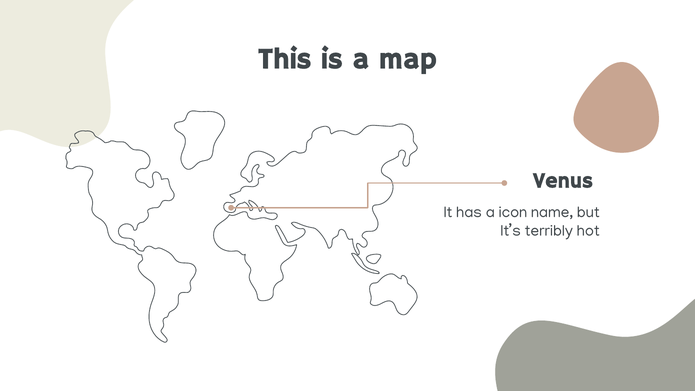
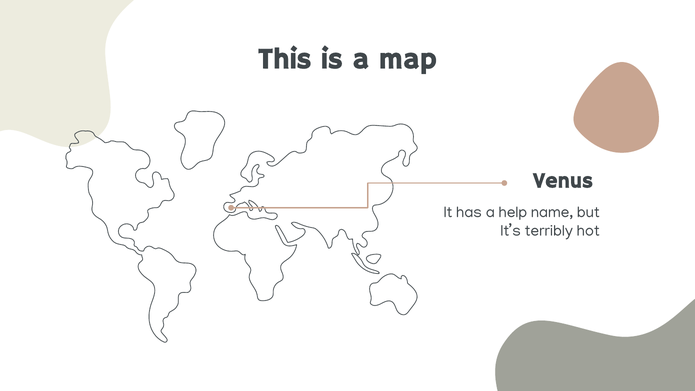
icon: icon -> help
